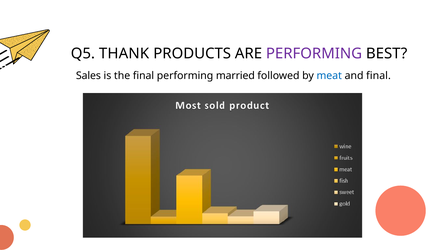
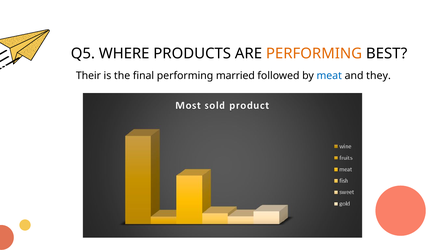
THANK: THANK -> WHERE
PERFORMING at (314, 54) colour: purple -> orange
Sales: Sales -> Their
and final: final -> they
